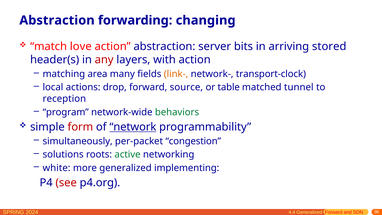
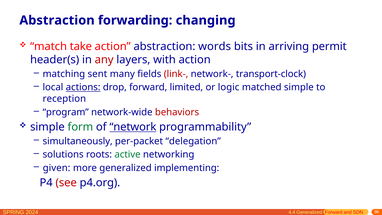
love: love -> take
server: server -> words
stored: stored -> permit
area: area -> sent
link- colour: orange -> red
actions underline: none -> present
source: source -> limited
table: table -> logic
matched tunnel: tunnel -> simple
behaviors colour: green -> red
form colour: red -> green
congestion: congestion -> delegation
white: white -> given
